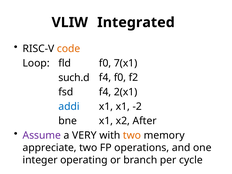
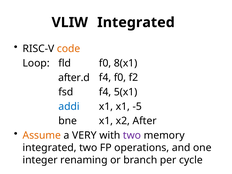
7(x1: 7(x1 -> 8(x1
such.d: such.d -> after.d
2(x1: 2(x1 -> 5(x1
-2: -2 -> -5
Assume colour: purple -> orange
two at (132, 135) colour: orange -> purple
appreciate at (50, 148): appreciate -> integrated
operating: operating -> renaming
